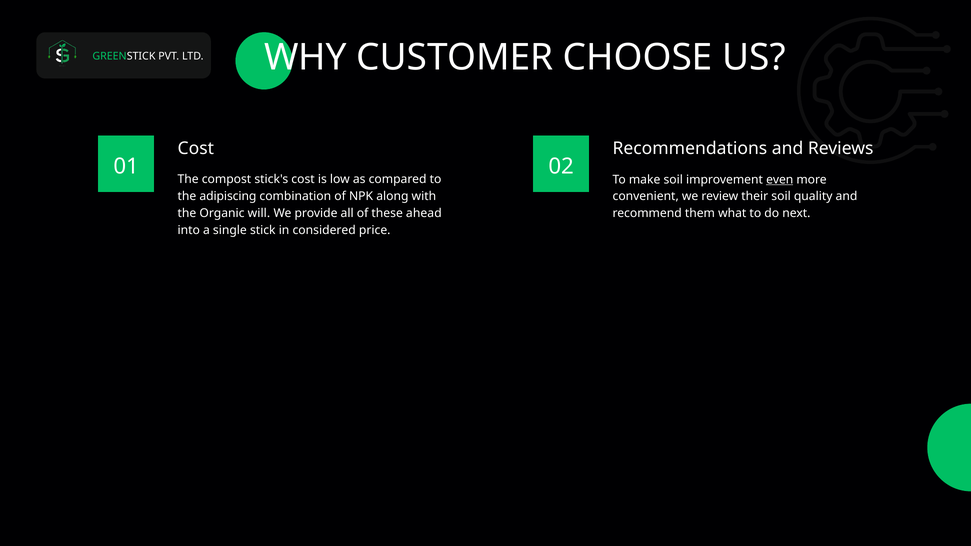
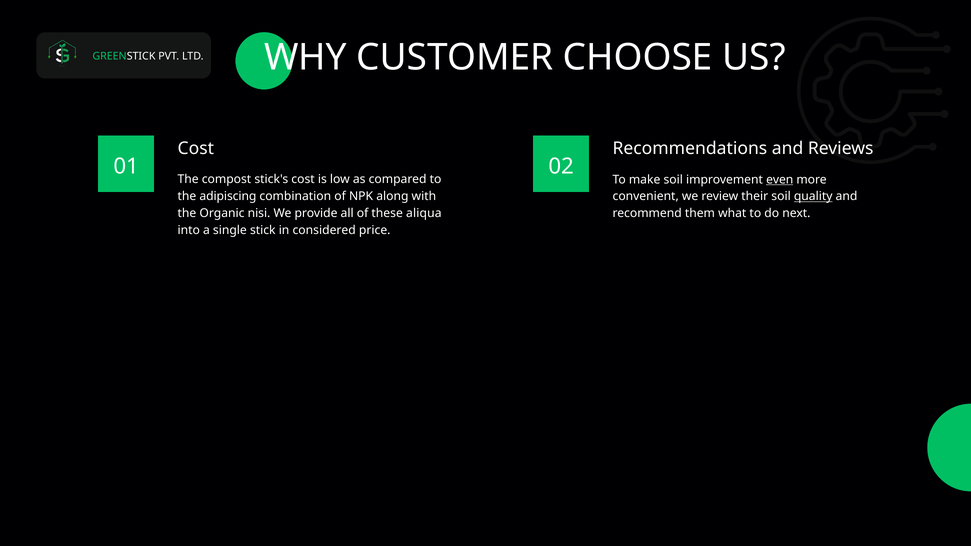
quality underline: none -> present
will: will -> nisi
ahead: ahead -> aliqua
